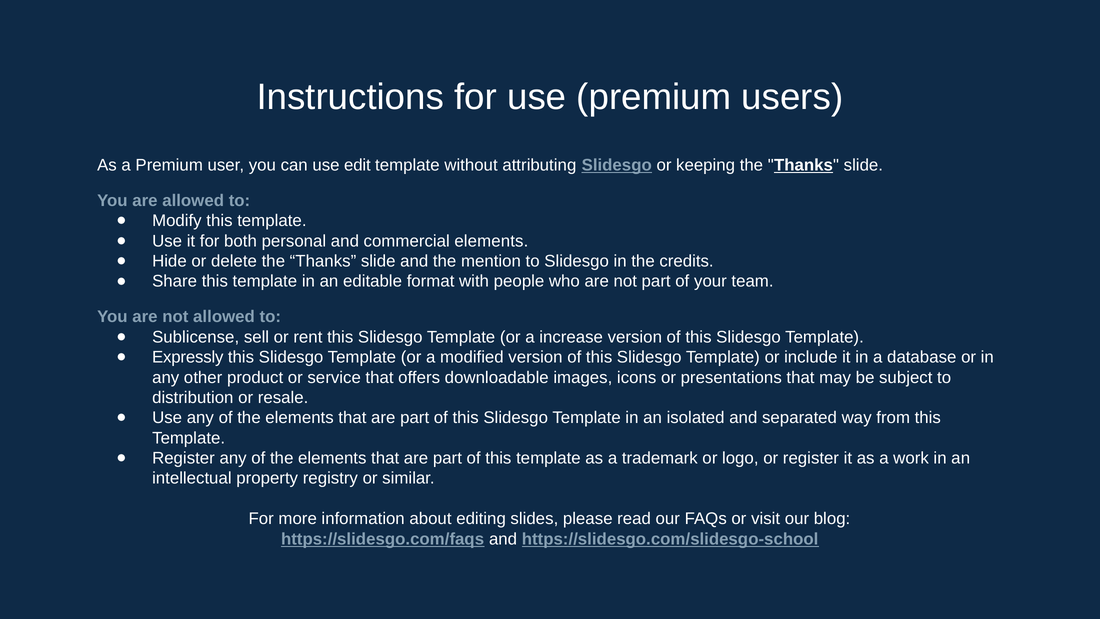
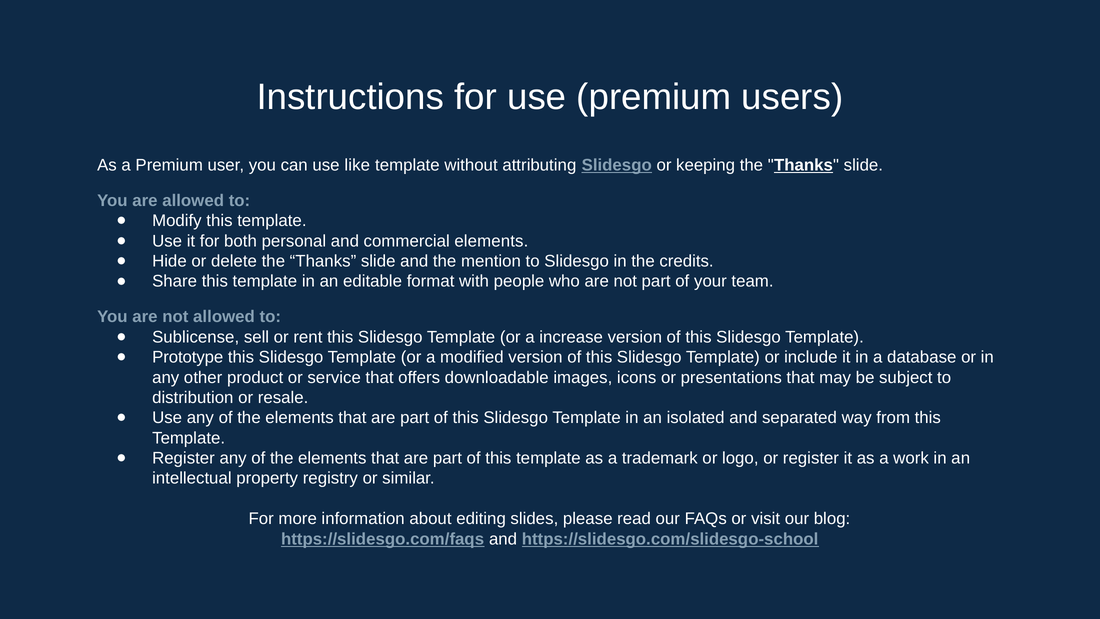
edit: edit -> like
Expressly: Expressly -> Prototype
